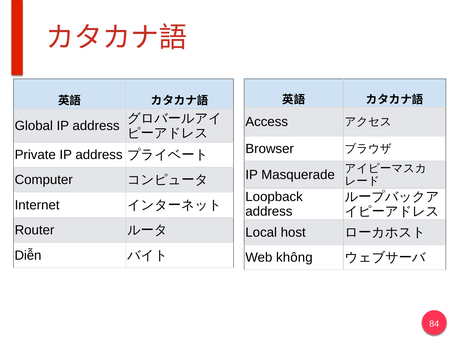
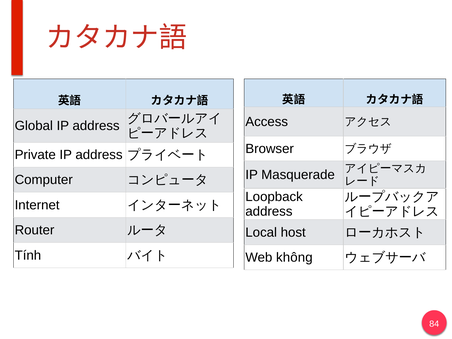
Diễn: Diễn -> Tính
